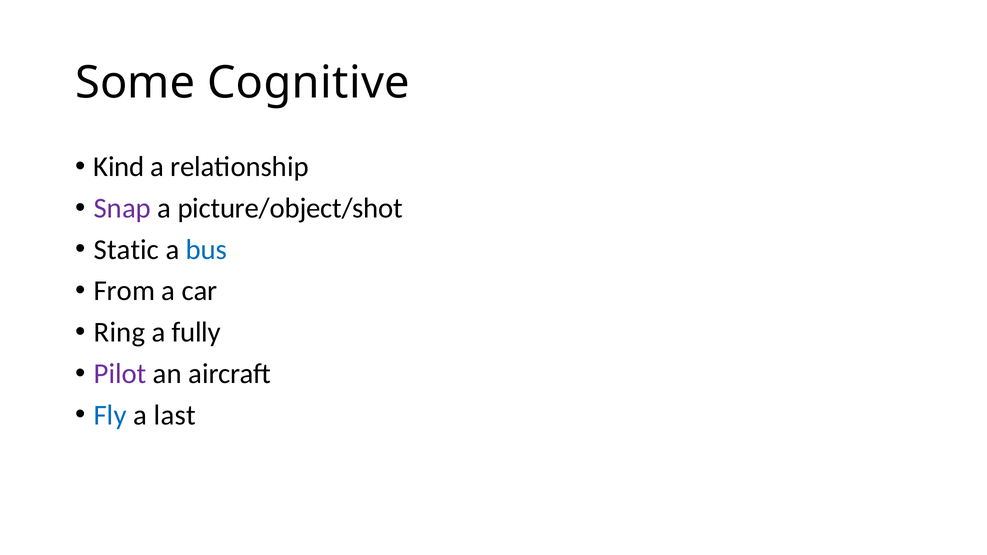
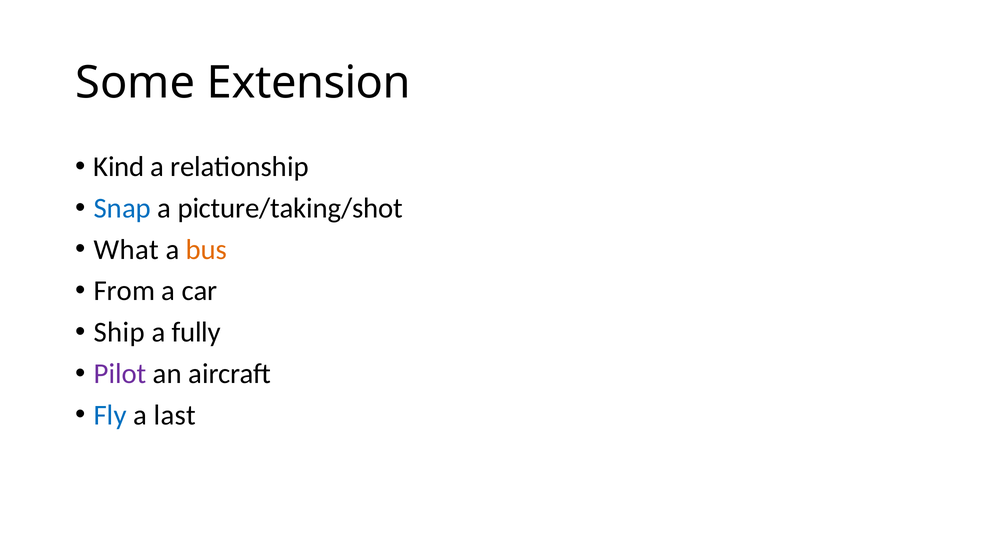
Cognitive: Cognitive -> Extension
Snap colour: purple -> blue
picture/object/shot: picture/object/shot -> picture/taking/shot
Static: Static -> What
bus colour: blue -> orange
Ring: Ring -> Ship
